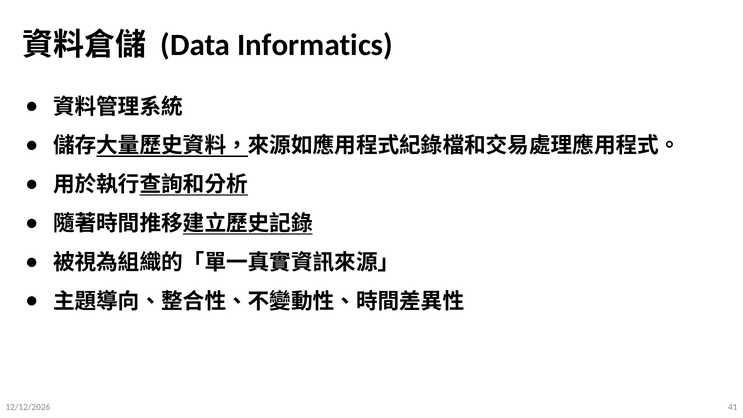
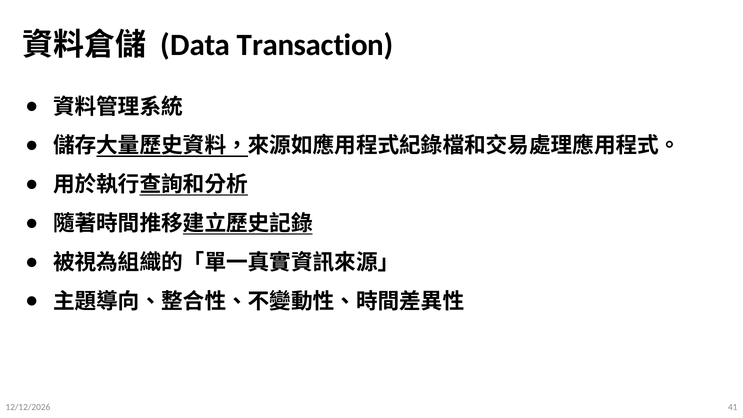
Informatics: Informatics -> Transaction
